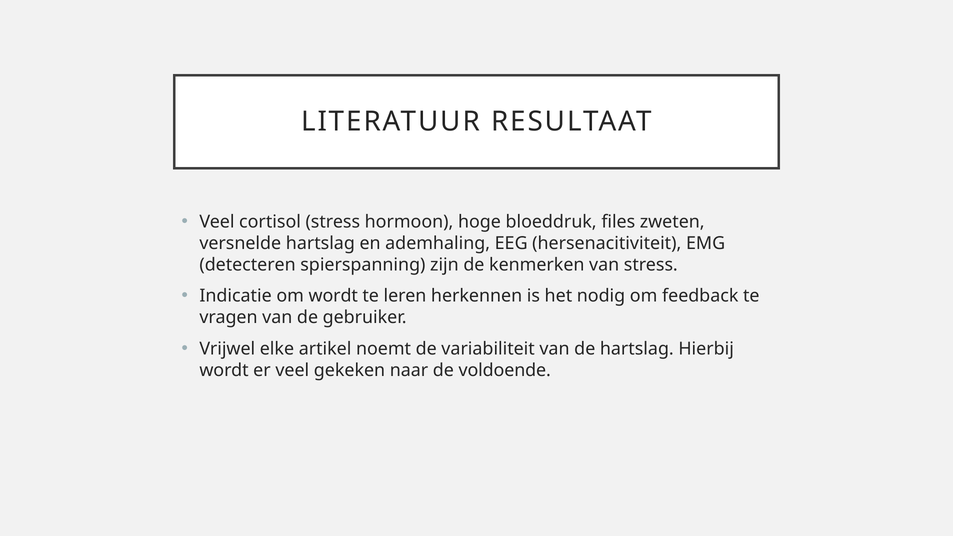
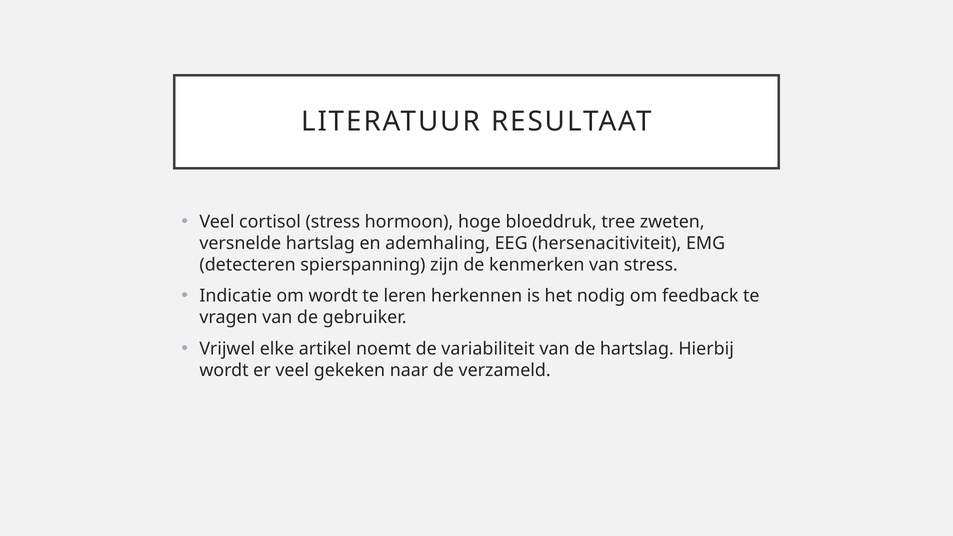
files: files -> tree
voldoende: voldoende -> verzameld
